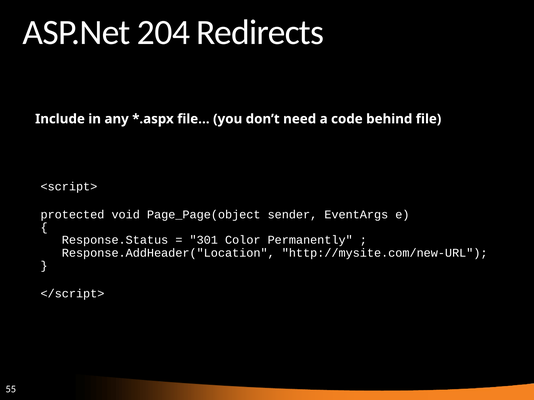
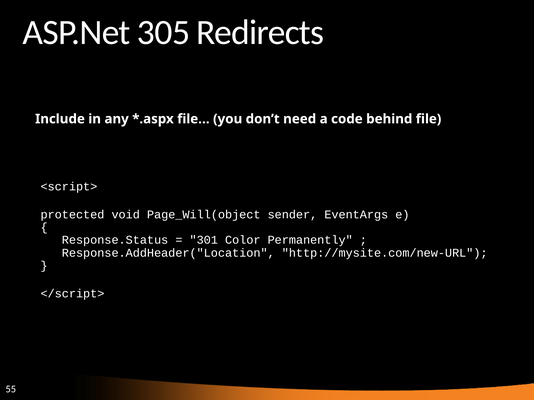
204: 204 -> 305
Page_Page(object: Page_Page(object -> Page_Will(object
